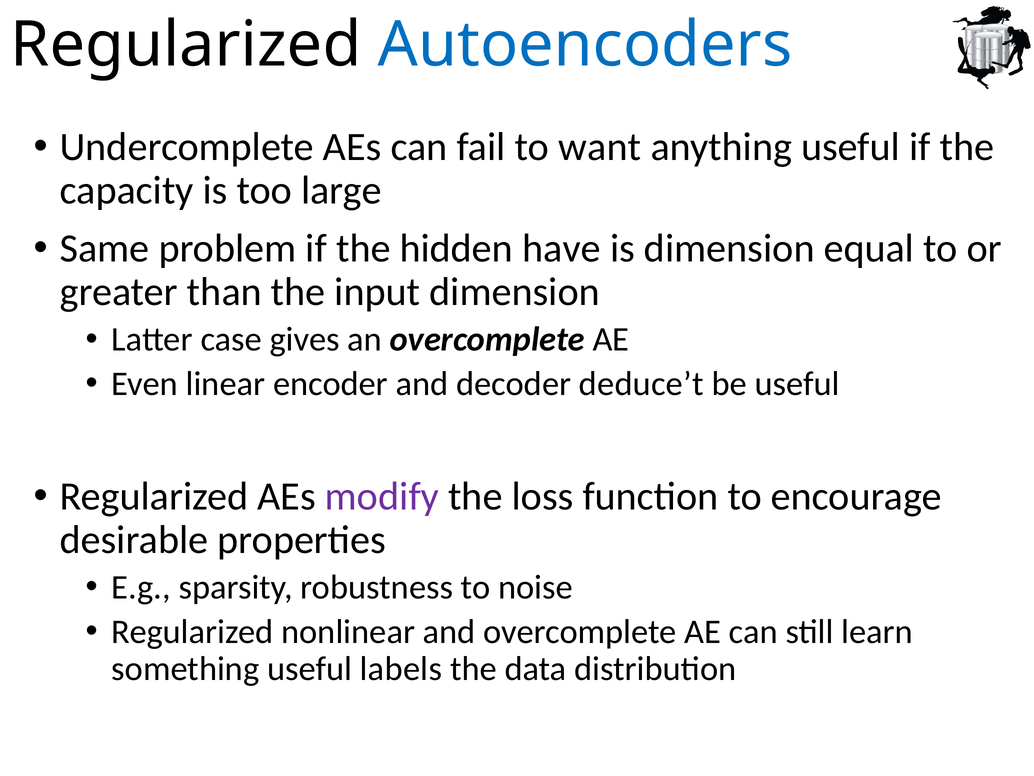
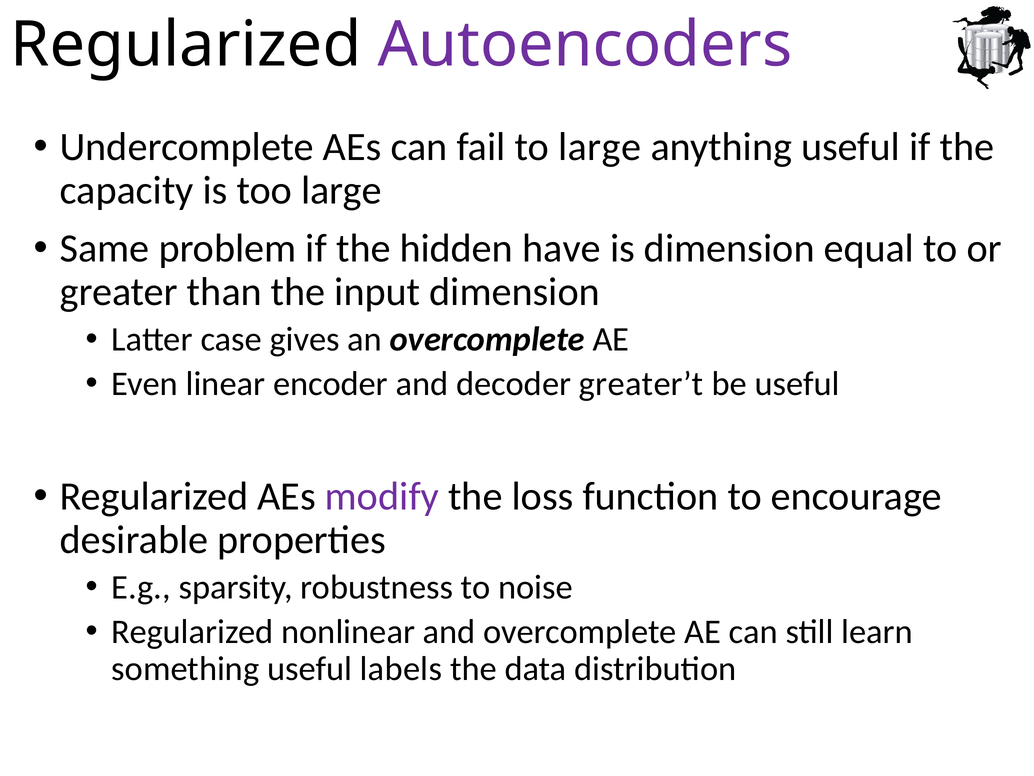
Autoencoders at (585, 45) colour: blue -> purple
to want: want -> large
deduce’t: deduce’t -> greater’t
